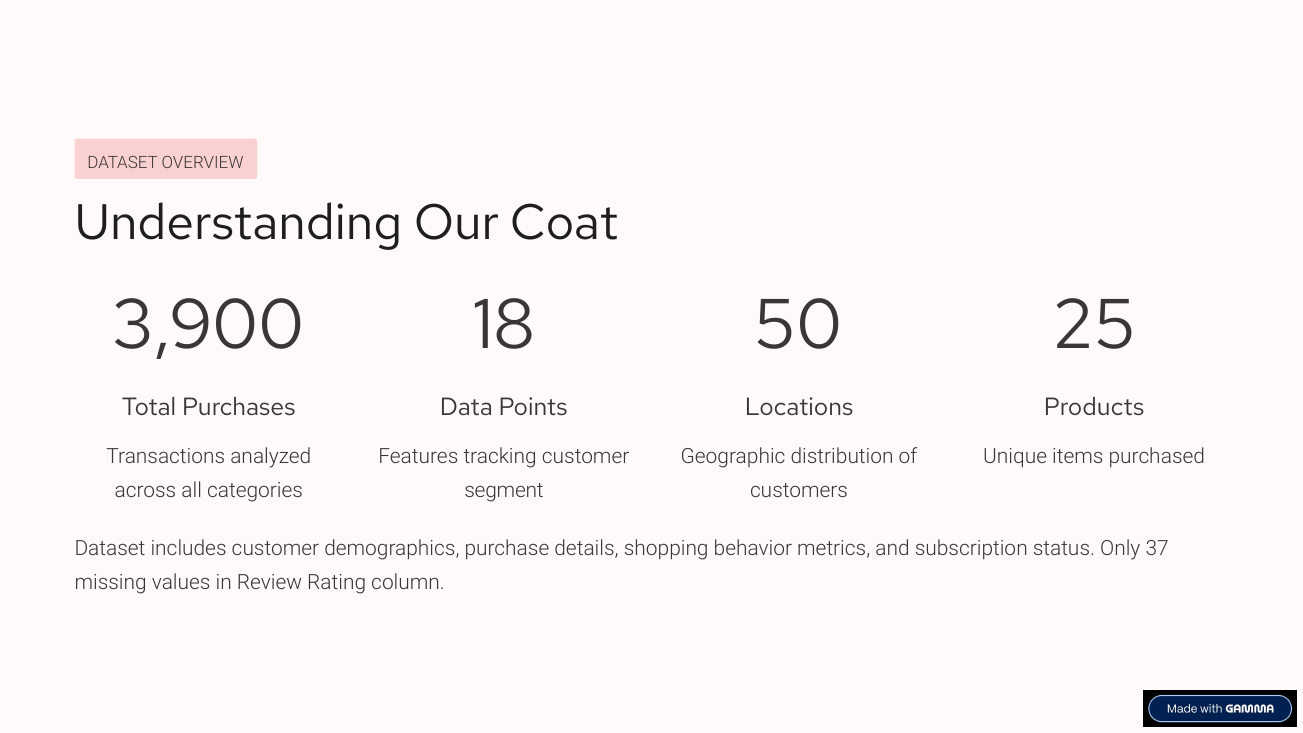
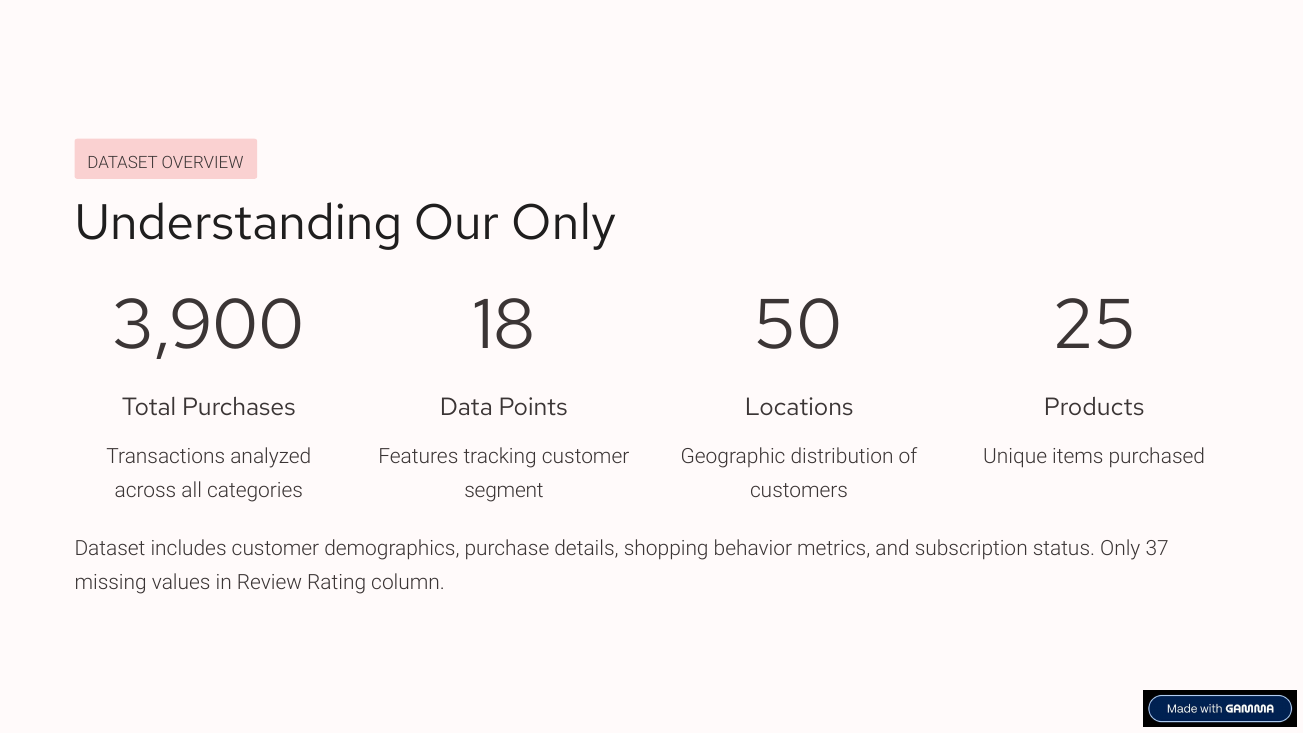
Our Coat: Coat -> Only
